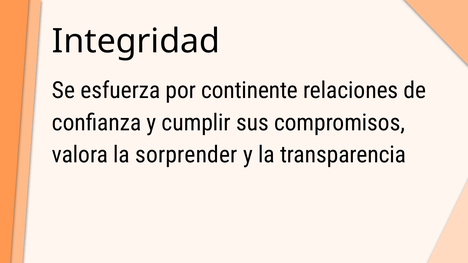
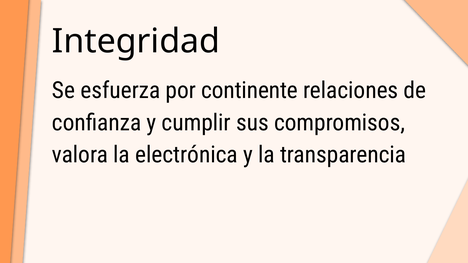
sorprender: sorprender -> electrónica
